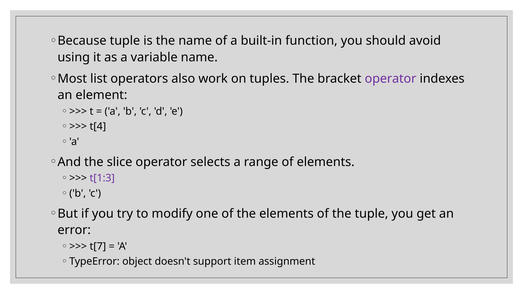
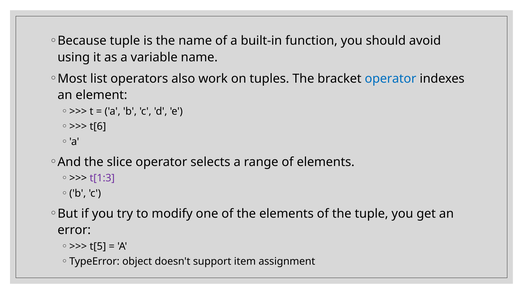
operator at (391, 79) colour: purple -> blue
t[4: t[4 -> t[6
t[7: t[7 -> t[5
